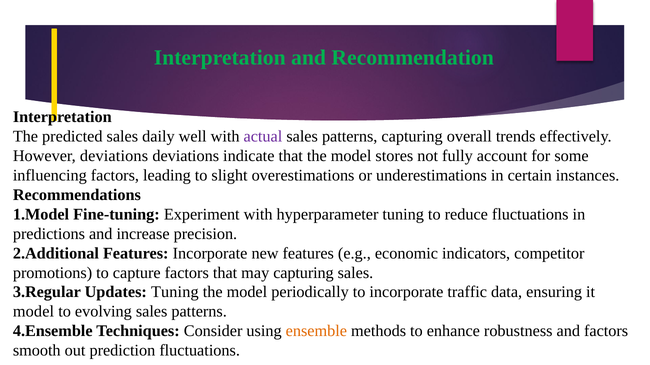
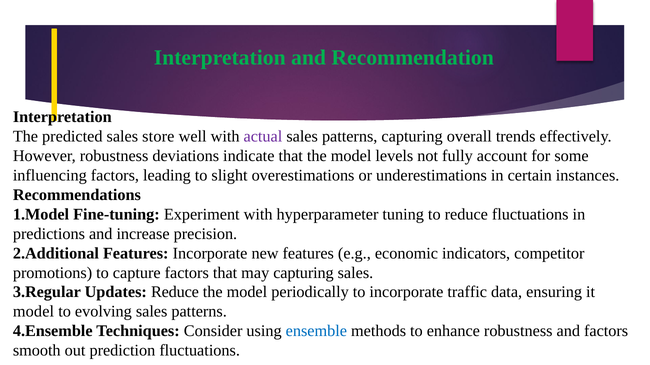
daily: daily -> store
However deviations: deviations -> robustness
stores: stores -> levels
Updates Tuning: Tuning -> Reduce
ensemble colour: orange -> blue
